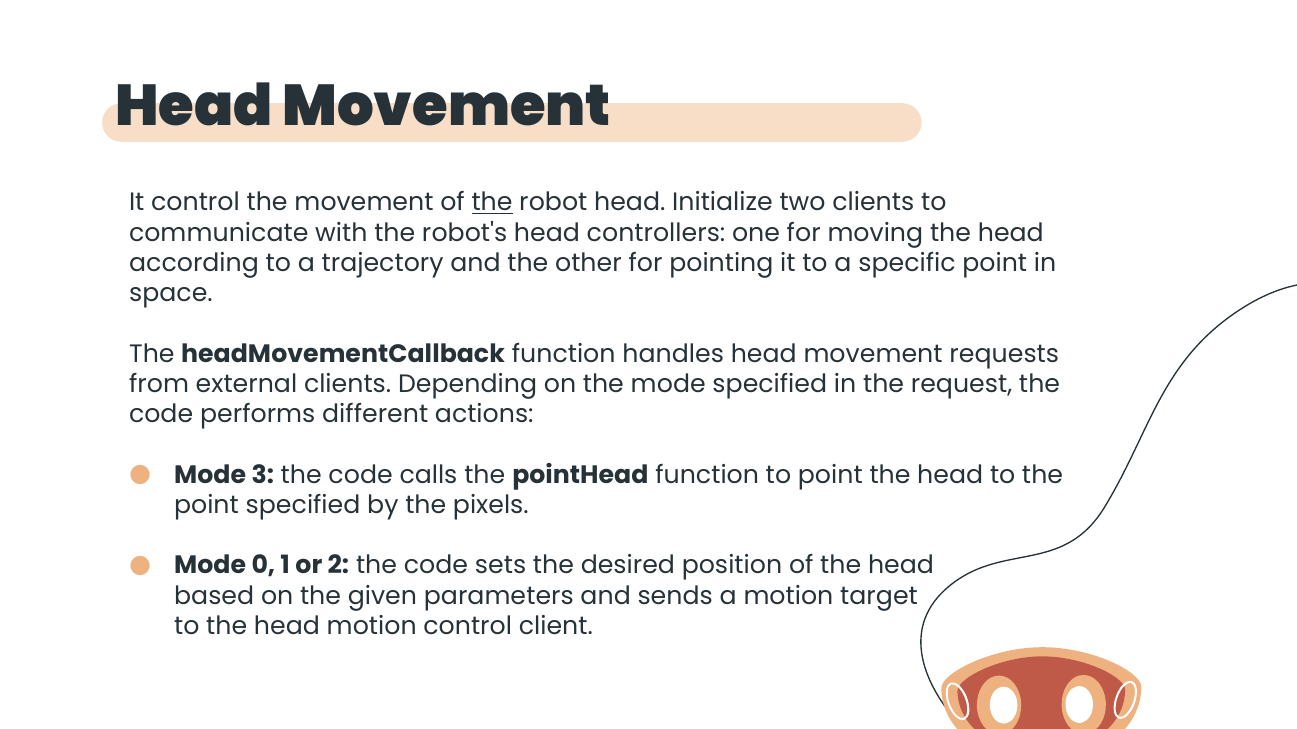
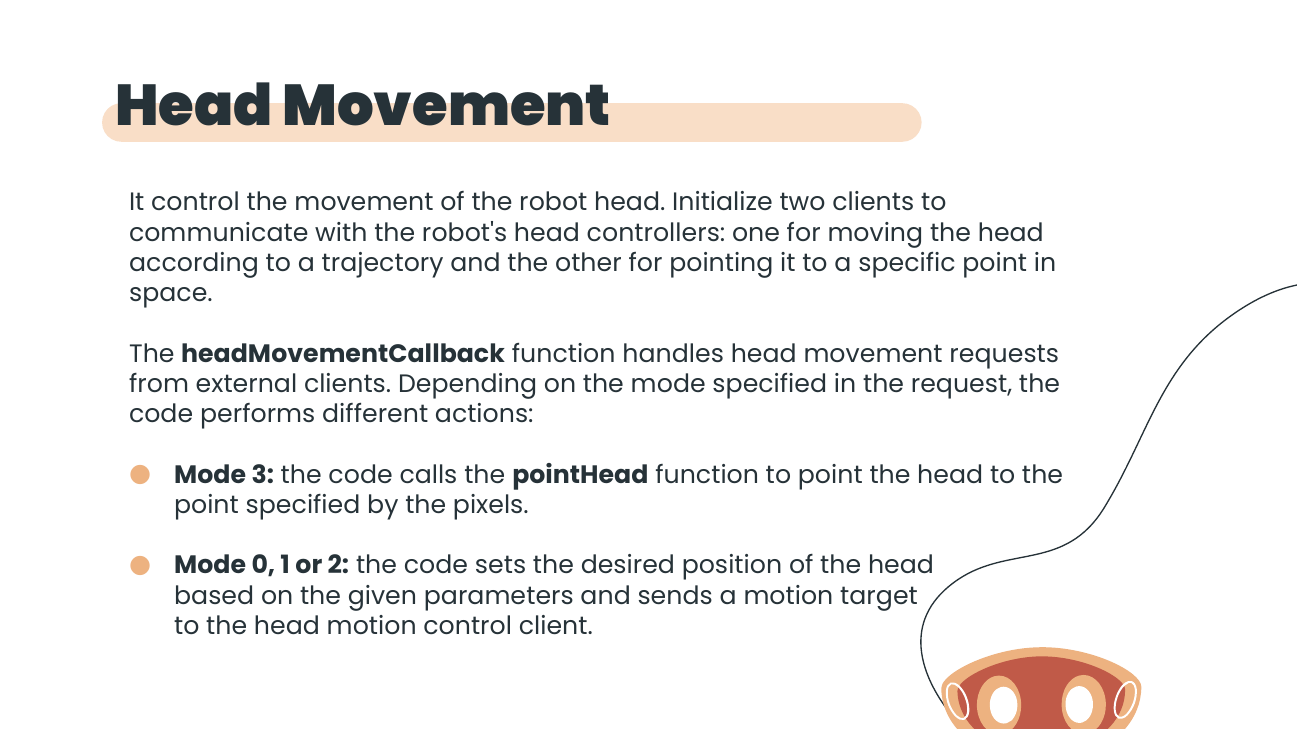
the at (492, 203) underline: present -> none
